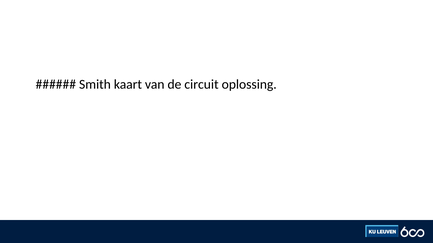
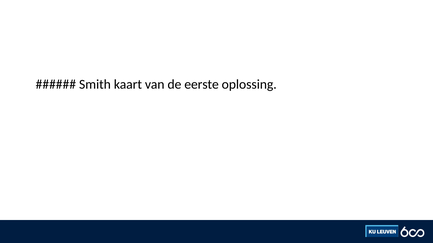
circuit: circuit -> eerste
